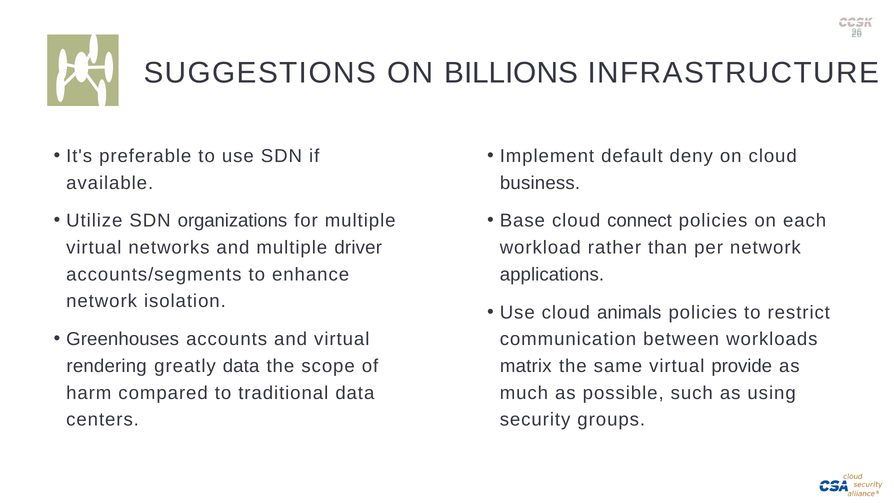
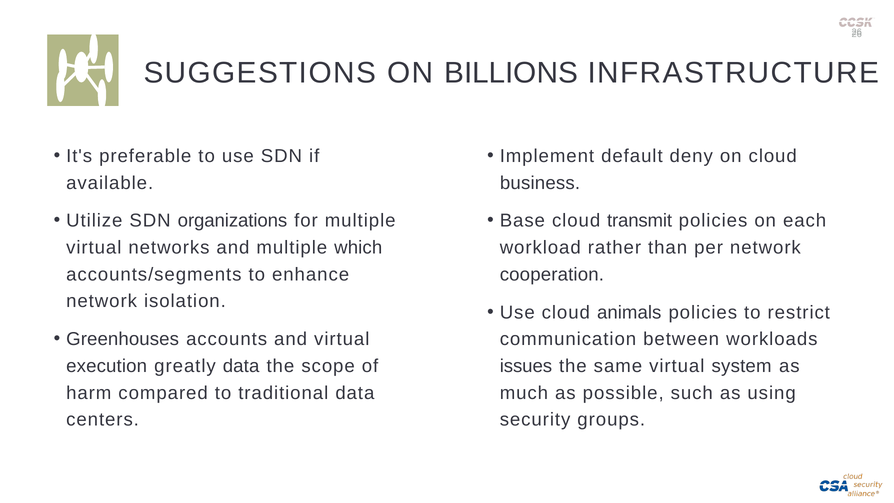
connect: connect -> transmit
driver: driver -> which
applications: applications -> cooperation
rendering: rendering -> execution
matrix: matrix -> issues
provide: provide -> system
